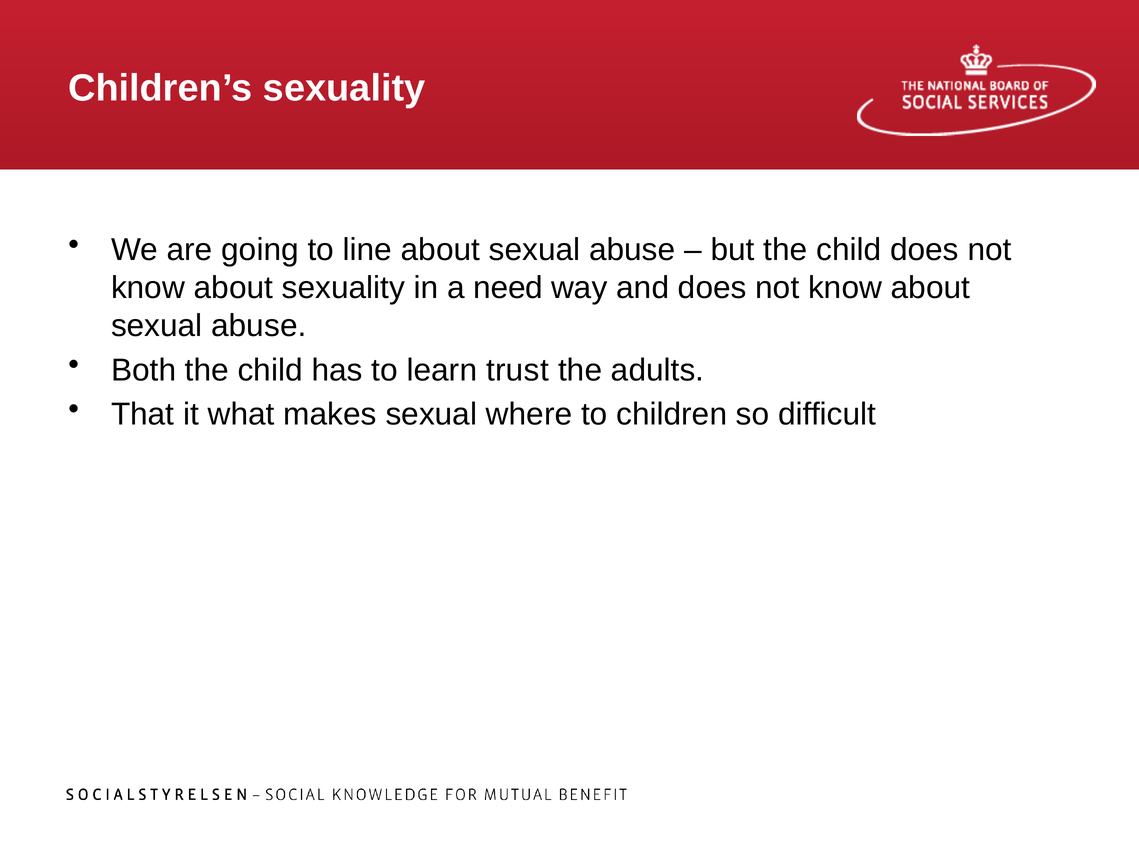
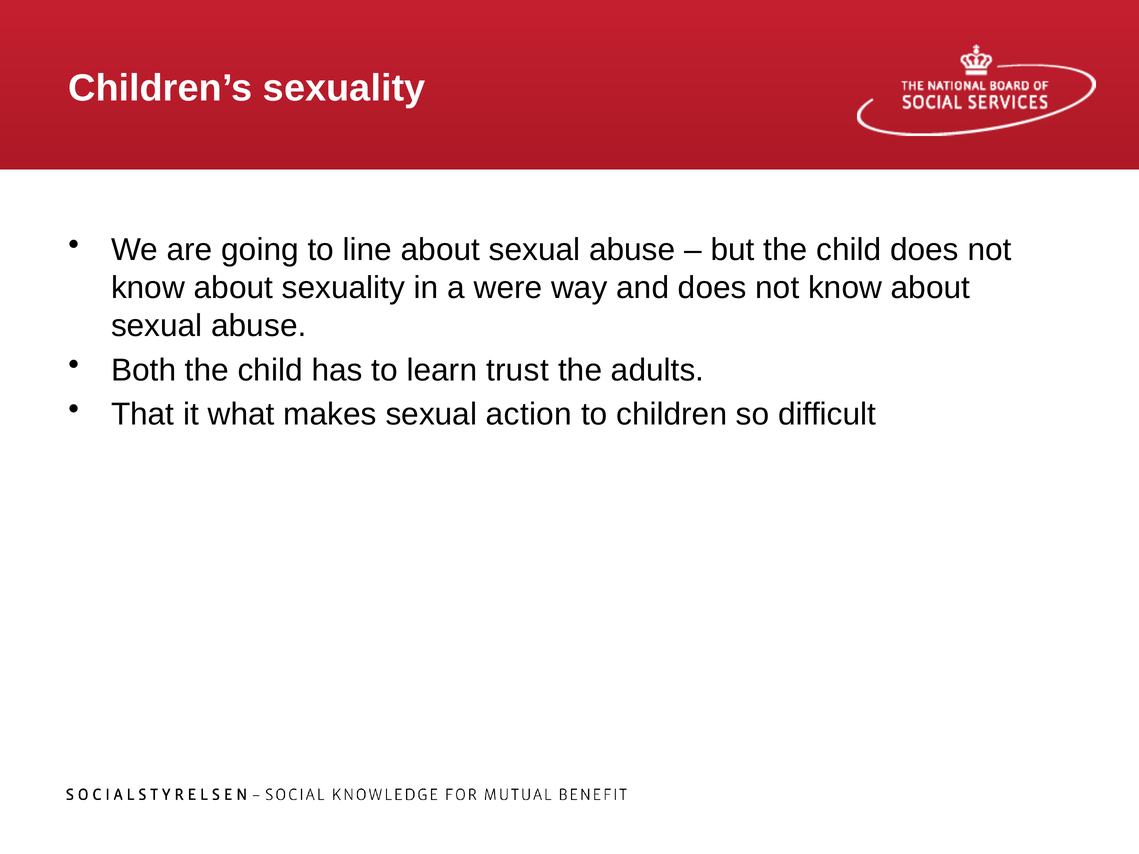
need: need -> were
where: where -> action
